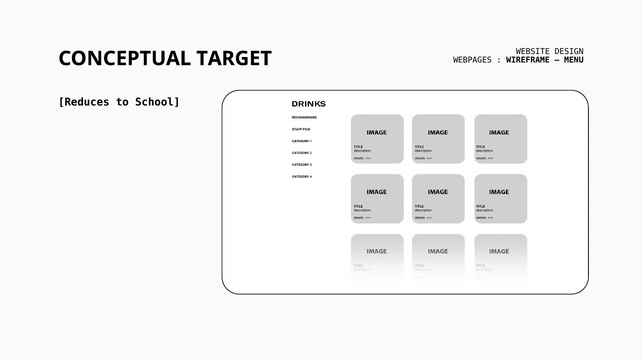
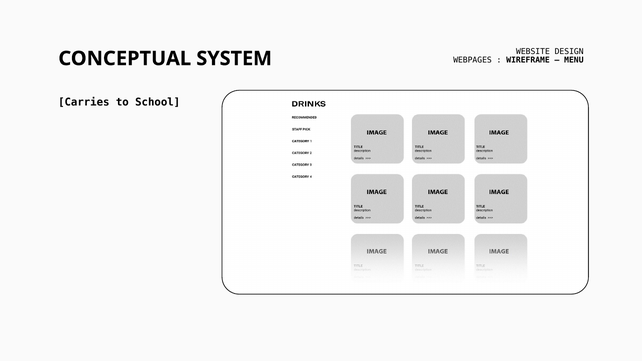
TARGET: TARGET -> SYSTEM
Reduces: Reduces -> Carries
